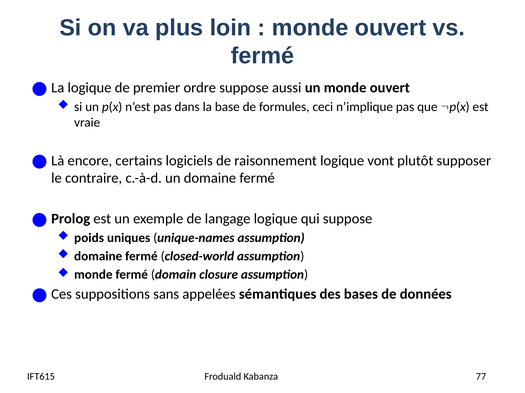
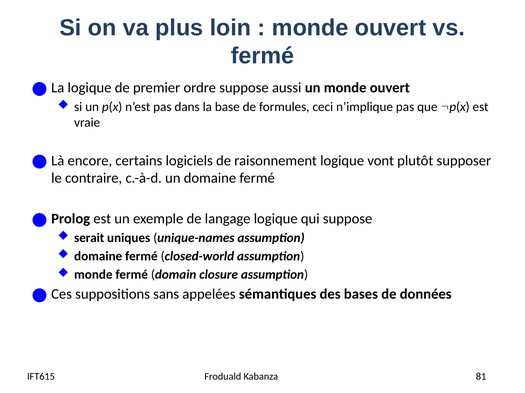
poids: poids -> serait
77: 77 -> 81
